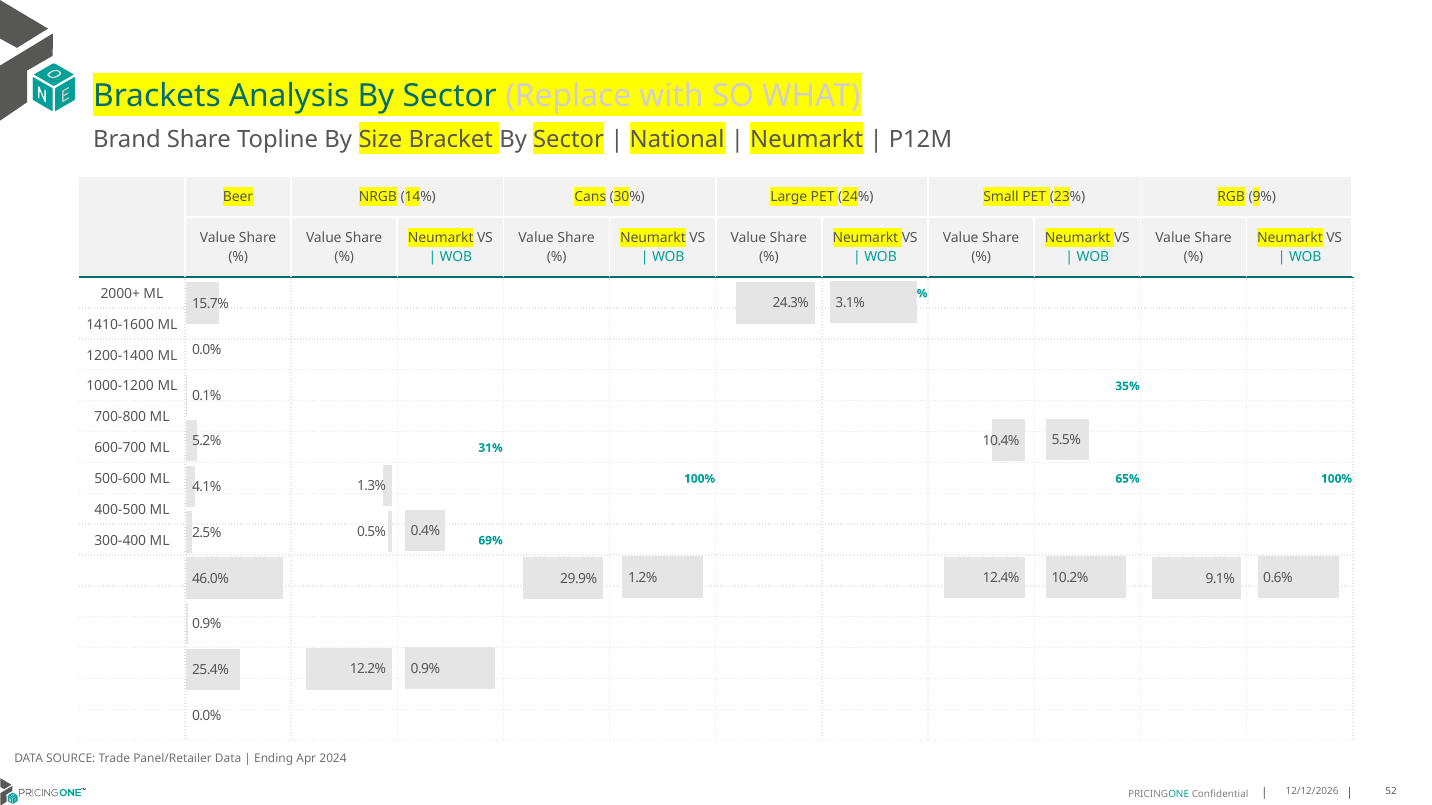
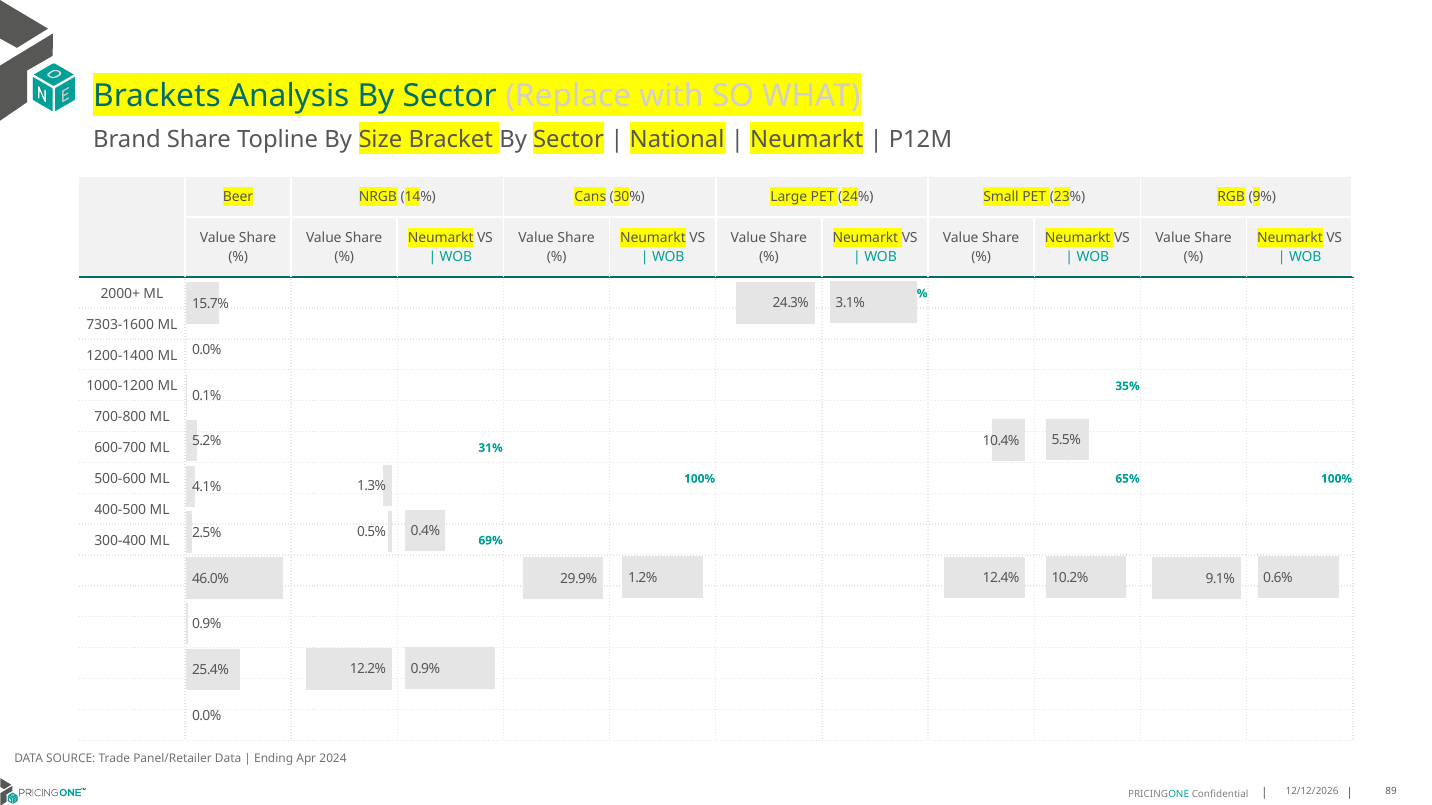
1410-1600: 1410-1600 -> 7303-1600
52: 52 -> 89
